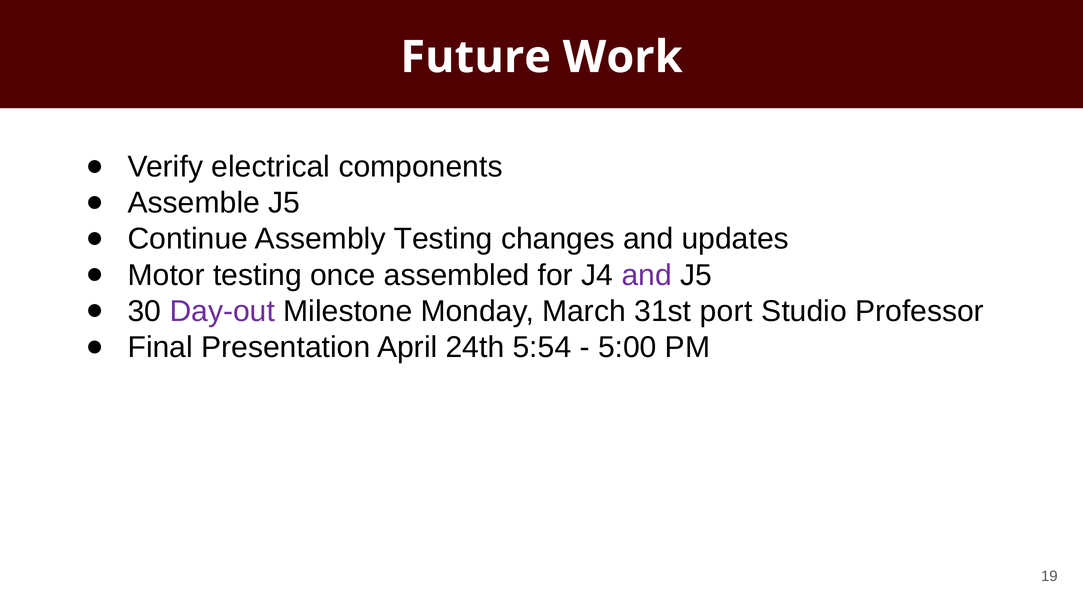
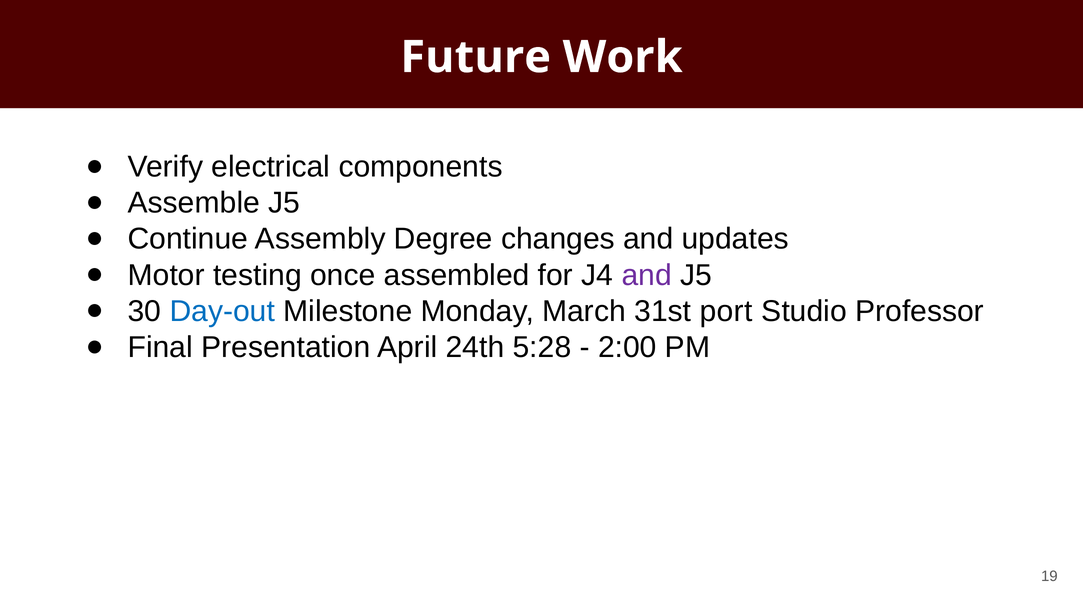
Assembly Testing: Testing -> Degree
Day-out colour: purple -> blue
5:54: 5:54 -> 5:28
5:00: 5:00 -> 2:00
